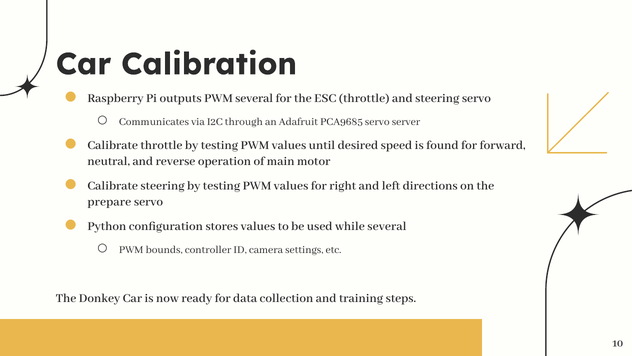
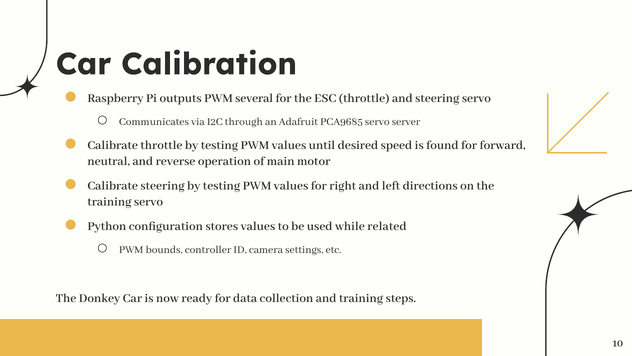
prepare at (109, 201): prepare -> training
while several: several -> related
